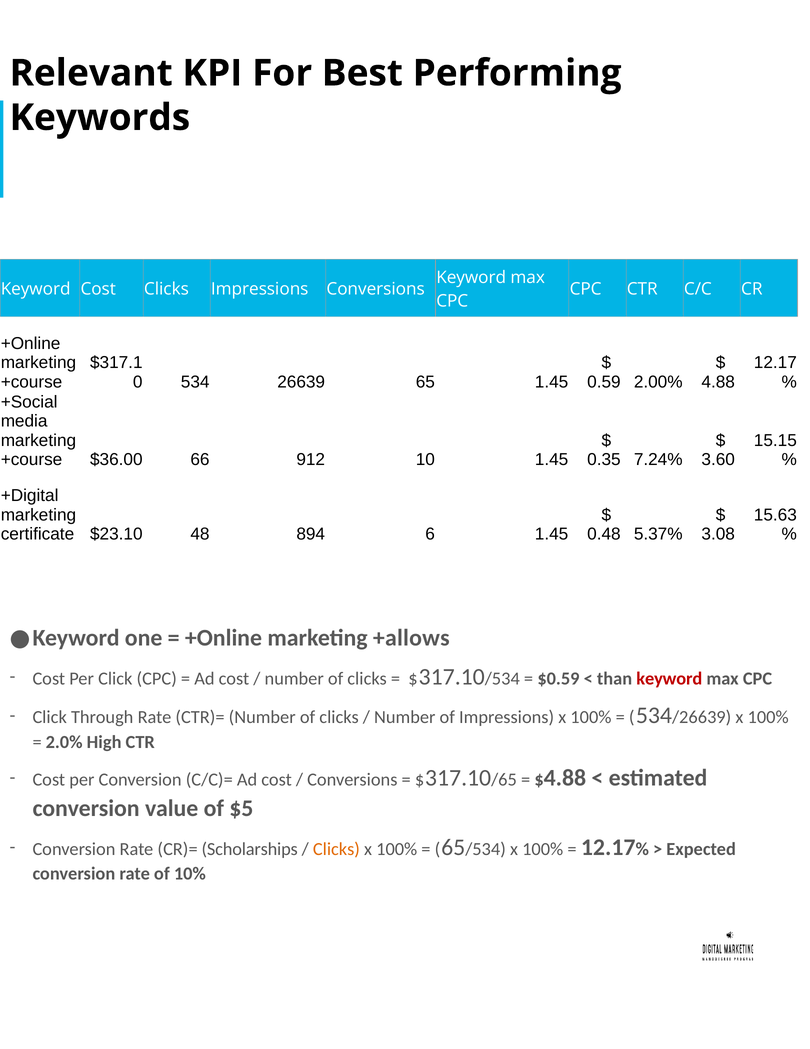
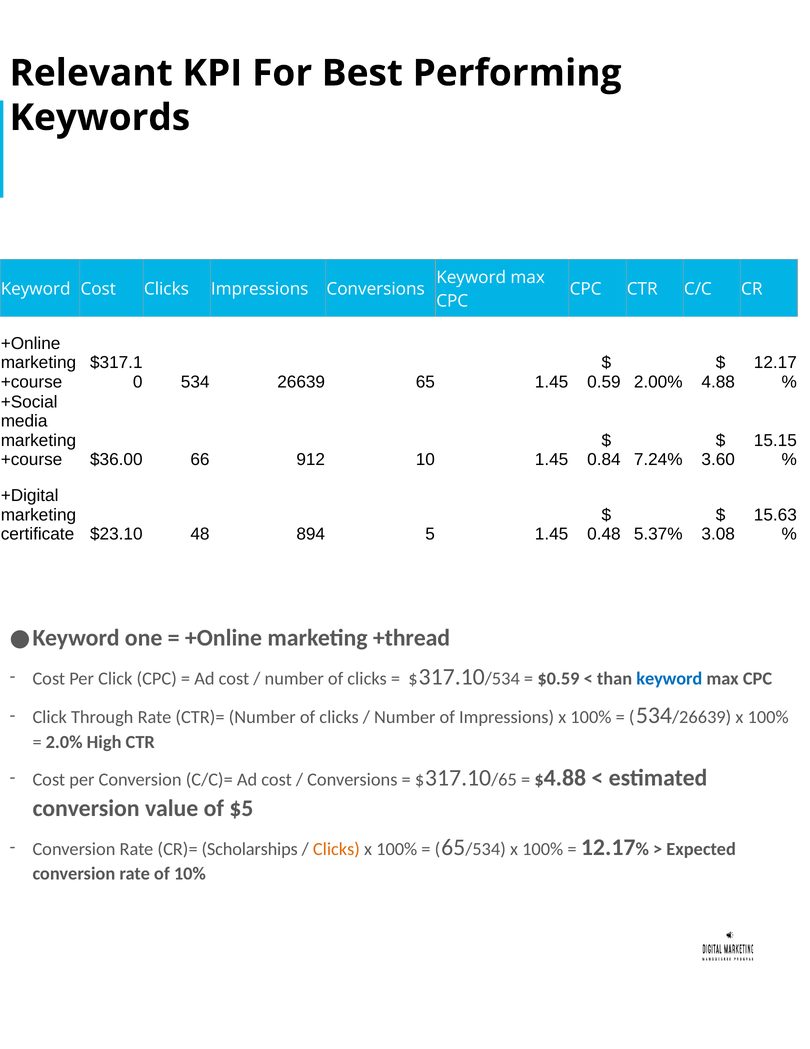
0.35: 0.35 -> 0.84
6: 6 -> 5
+allows: +allows -> +thread
keyword at (669, 678) colour: red -> blue
